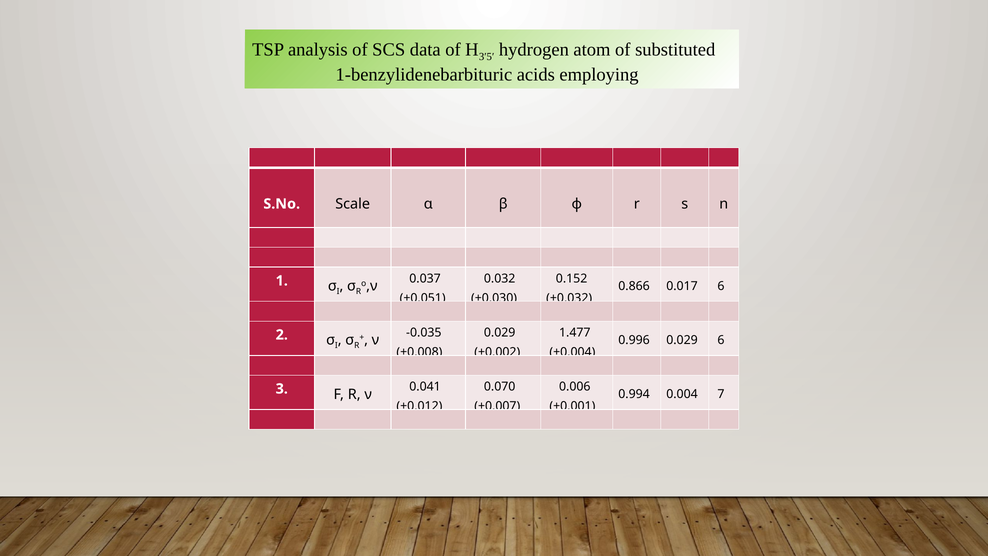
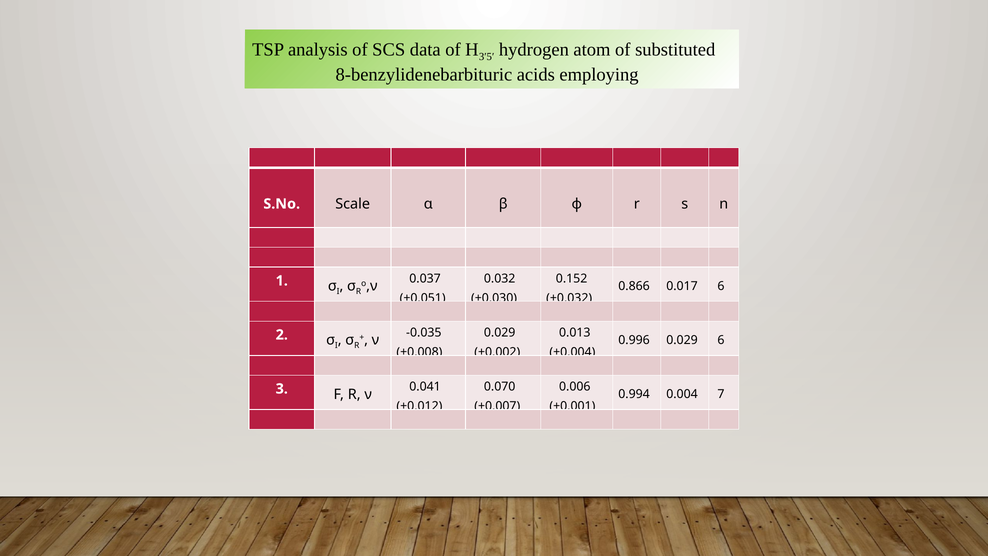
1-benzylidenebarbituric: 1-benzylidenebarbituric -> 8-benzylidenebarbituric
1.477: 1.477 -> 0.013
